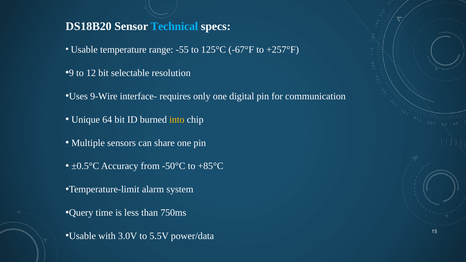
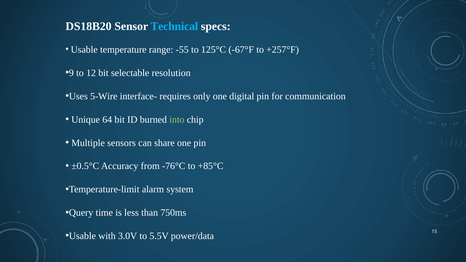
9-Wire: 9-Wire -> 5-Wire
into colour: yellow -> light green
-50°C: -50°C -> -76°C
